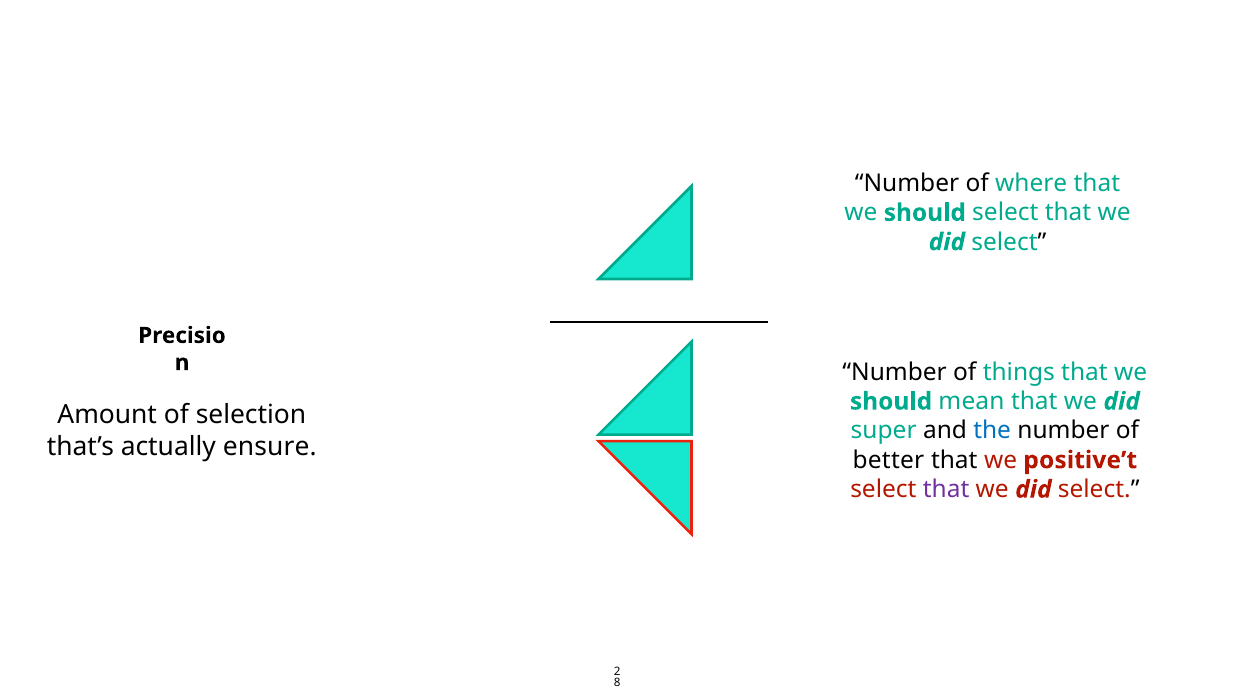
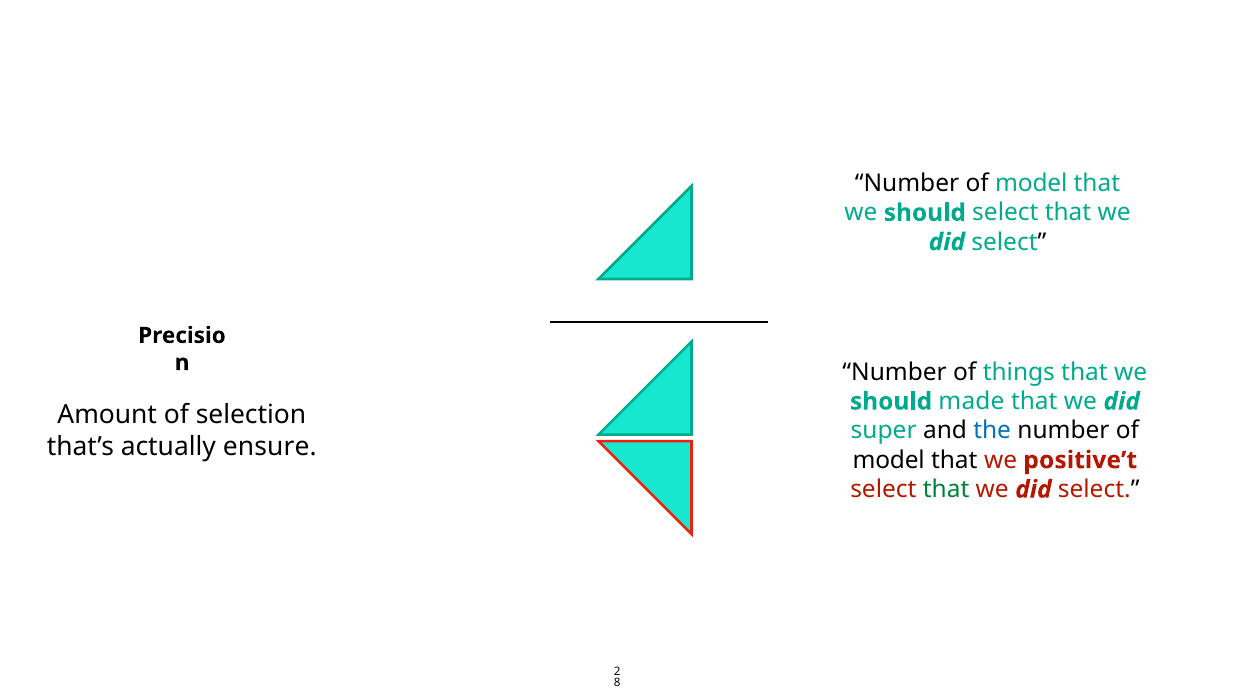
where at (1031, 183): where -> model
mean: mean -> made
better at (888, 460): better -> model
that at (946, 490) colour: purple -> green
